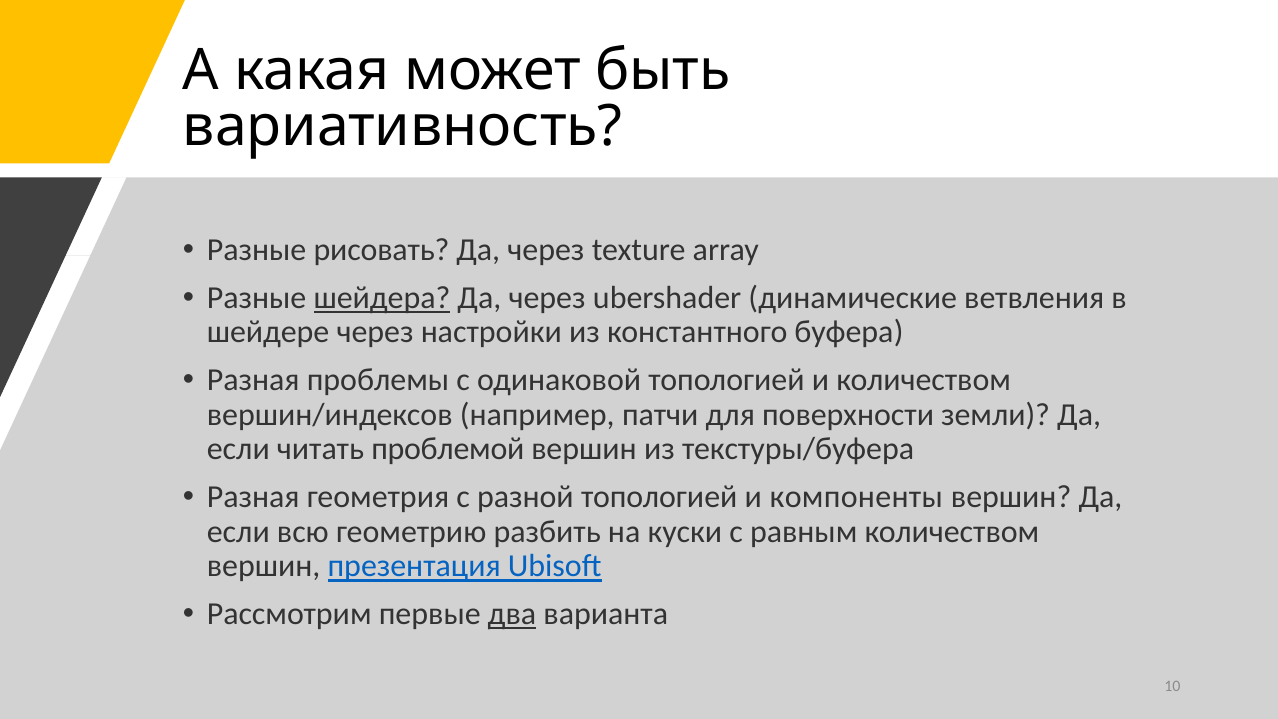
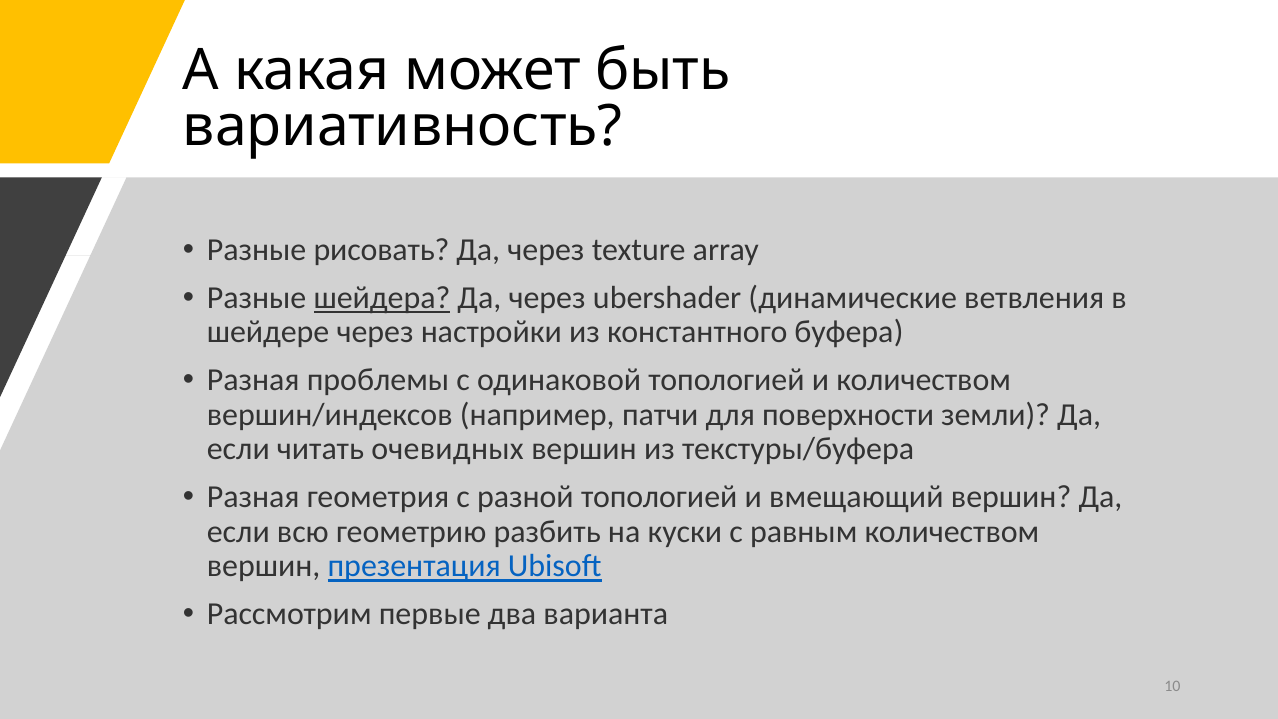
проблемой: проблемой -> очевидных
компоненты: компоненты -> вмещающий
два underline: present -> none
